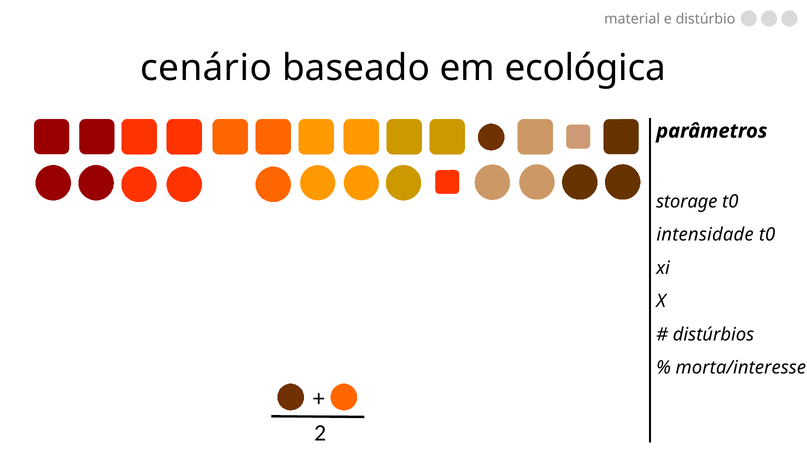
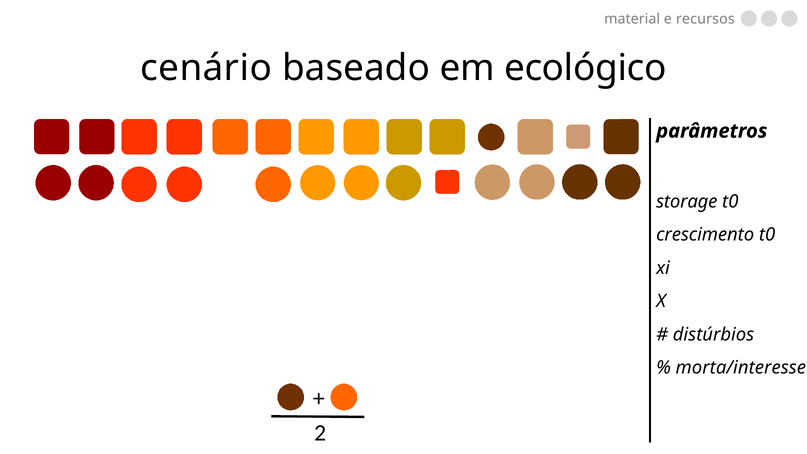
distúrbio: distúrbio -> recursos
ecológica: ecológica -> ecológico
intensidade: intensidade -> crescimento
